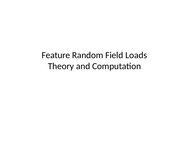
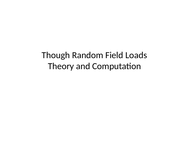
Feature: Feature -> Though
